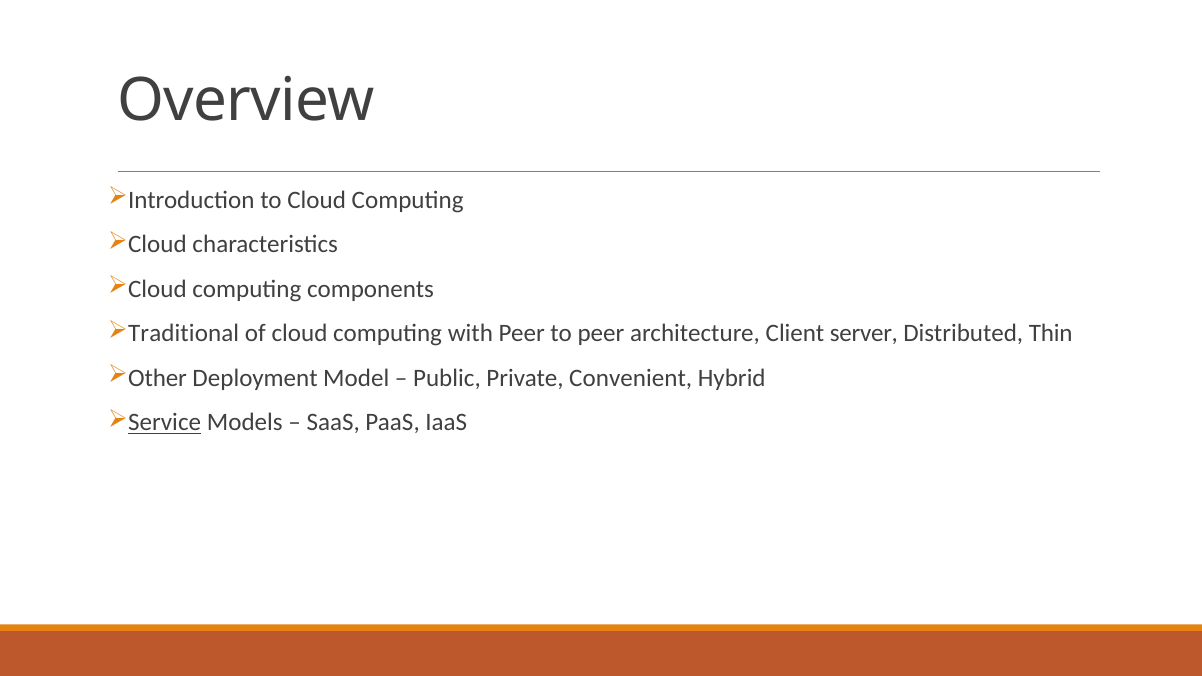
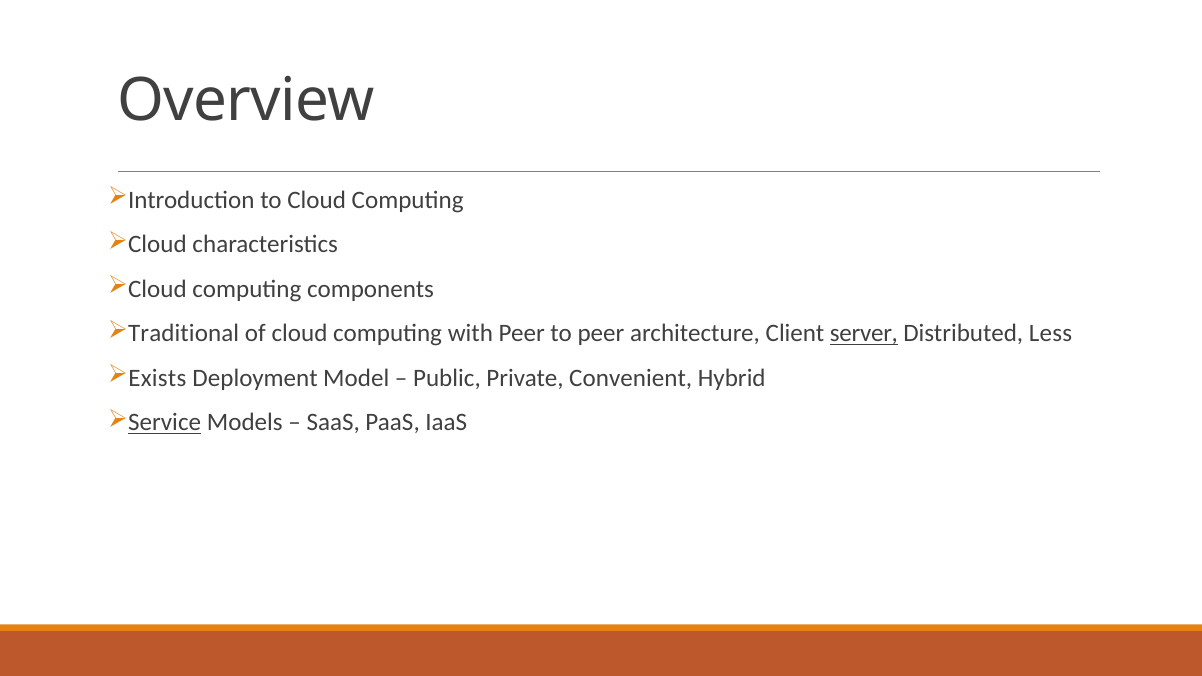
server underline: none -> present
Thin: Thin -> Less
Other: Other -> Exists
